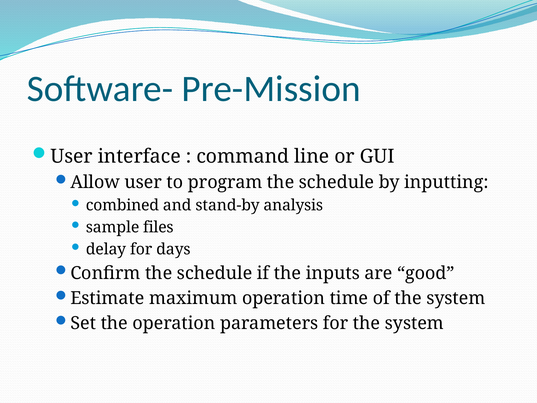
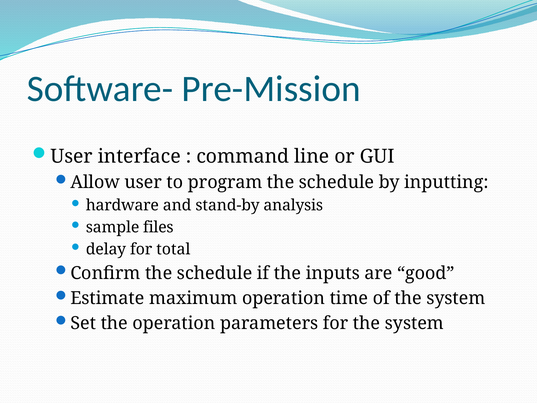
combined: combined -> hardware
days: days -> total
